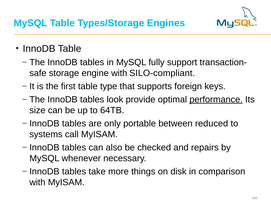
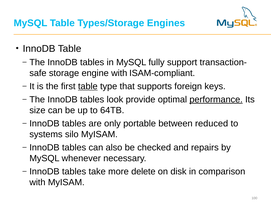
SILO-compliant: SILO-compliant -> ISAM-compliant
table at (88, 86) underline: none -> present
call: call -> silo
things: things -> delete
